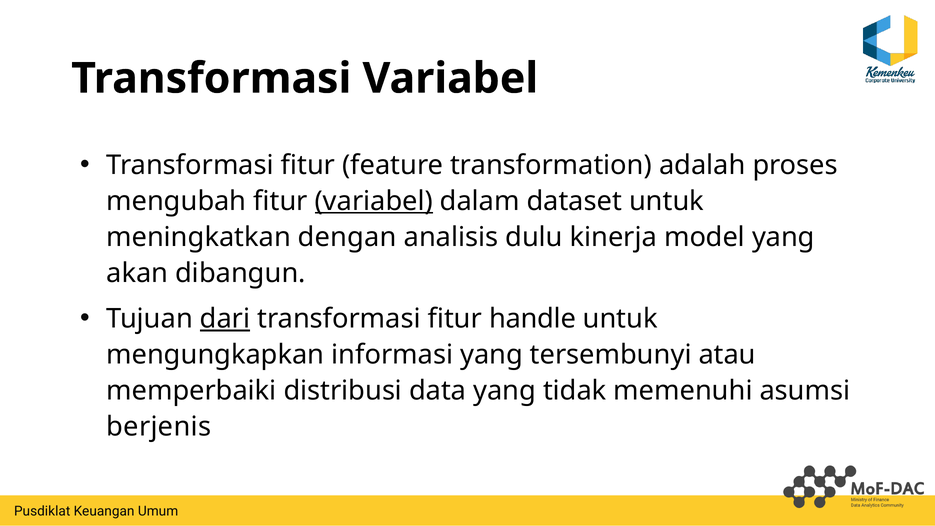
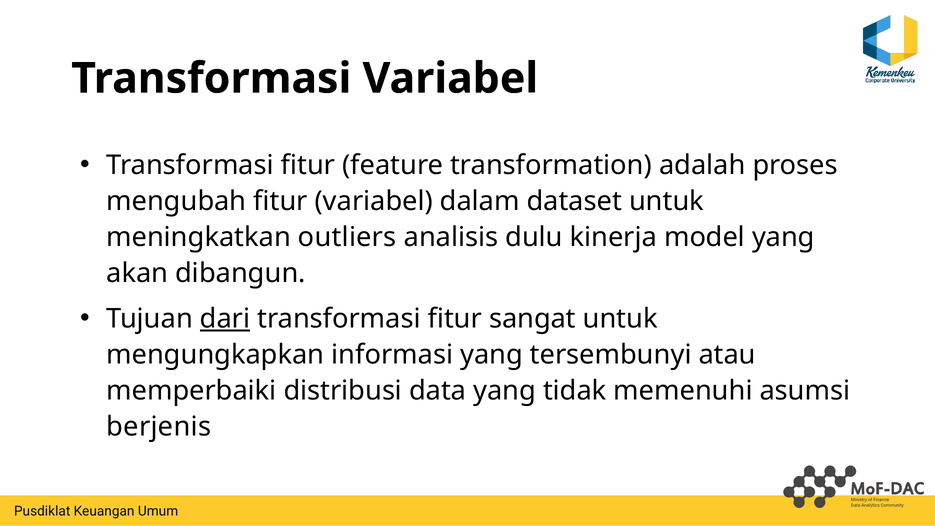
variabel at (374, 201) underline: present -> none
dengan: dengan -> outliers
handle: handle -> sangat
